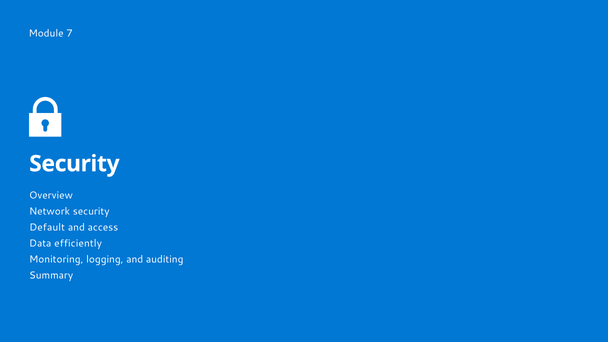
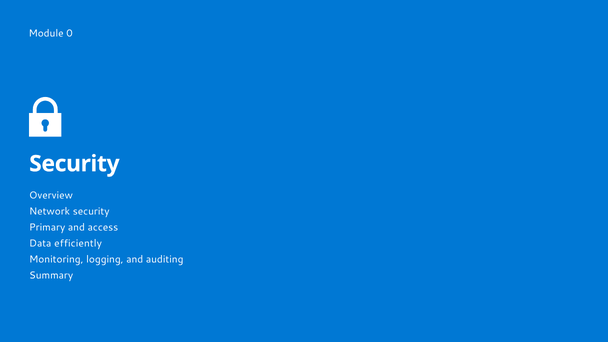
7: 7 -> 0
Default: Default -> Primary
